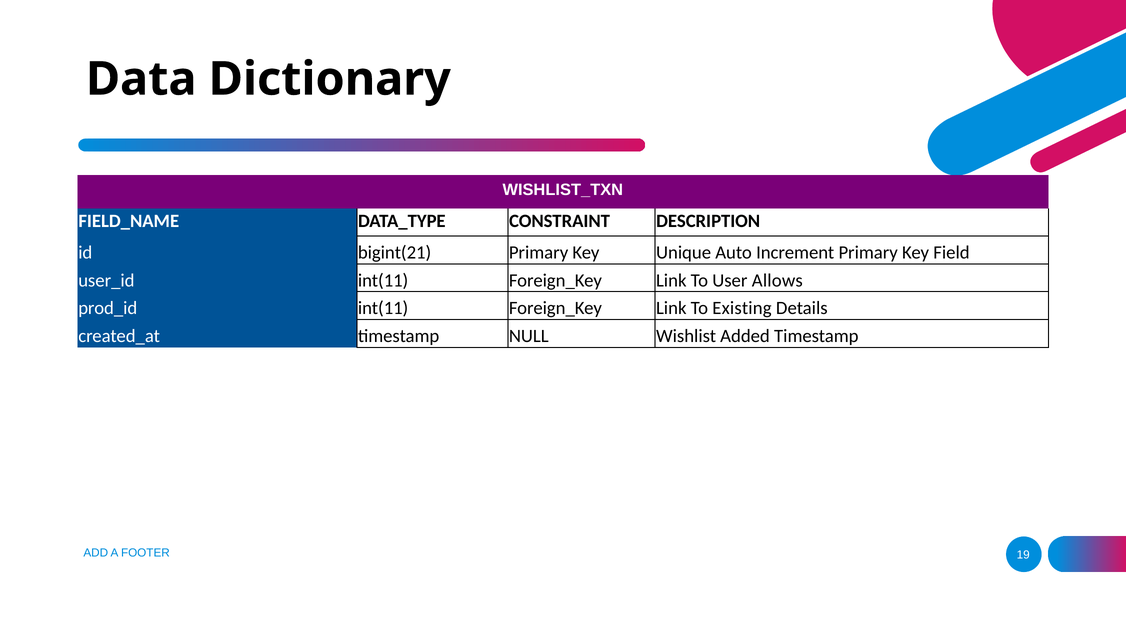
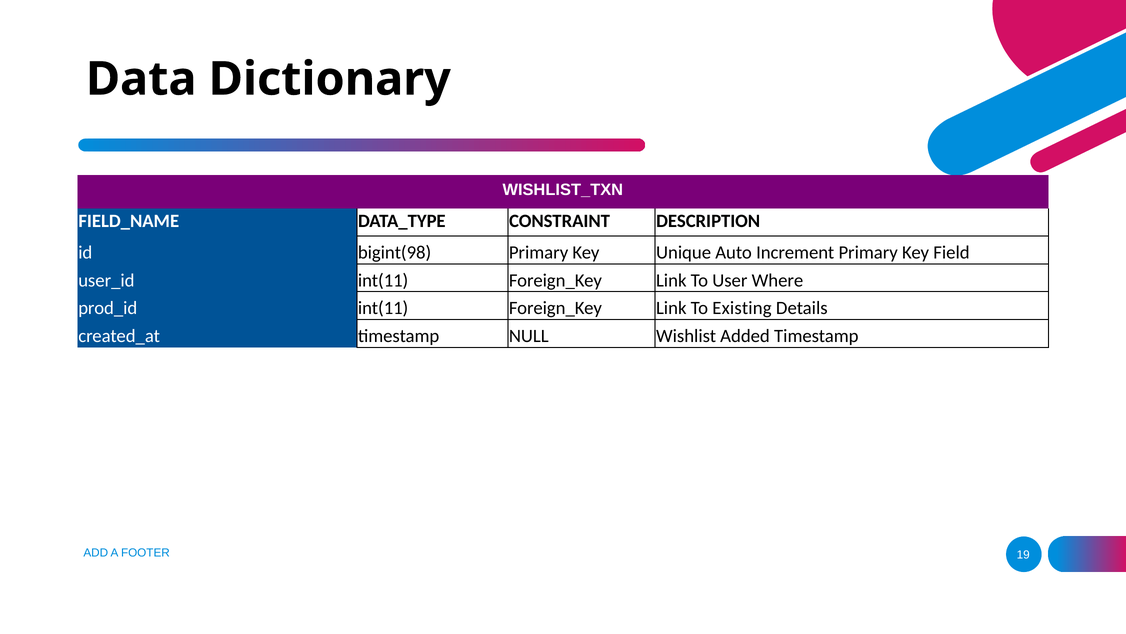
bigint(21: bigint(21 -> bigint(98
Allows: Allows -> Where
